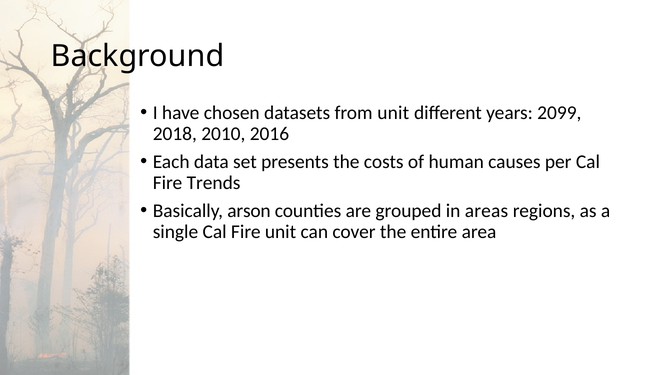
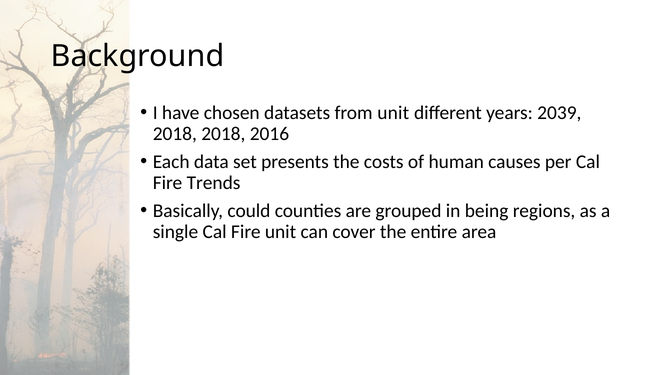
2099: 2099 -> 2039
2018 2010: 2010 -> 2018
arson: arson -> could
areas: areas -> being
